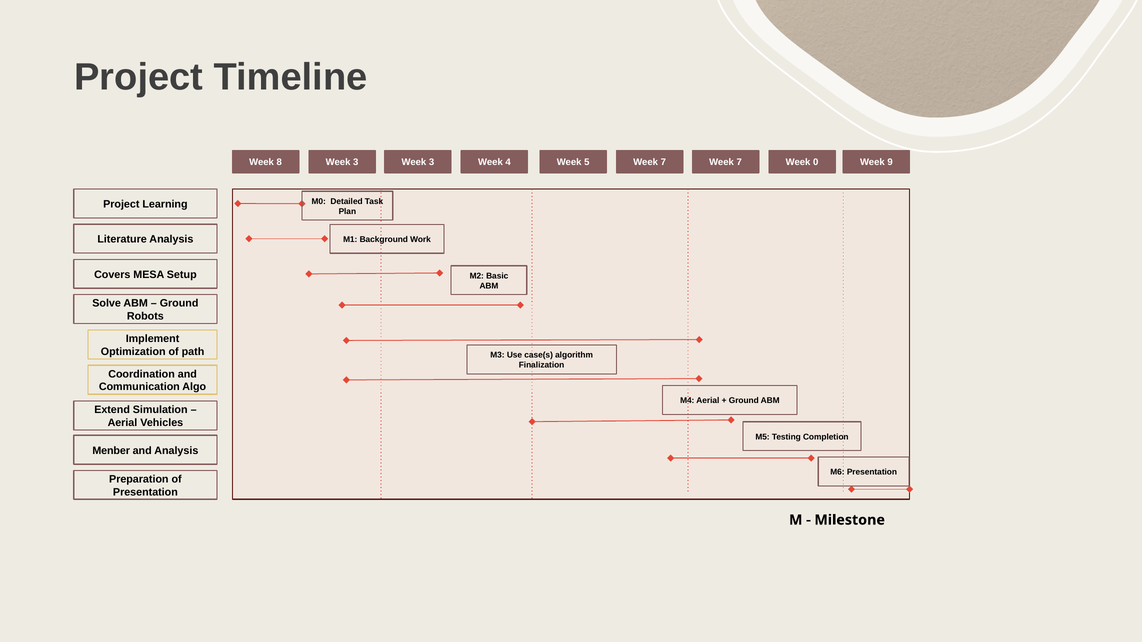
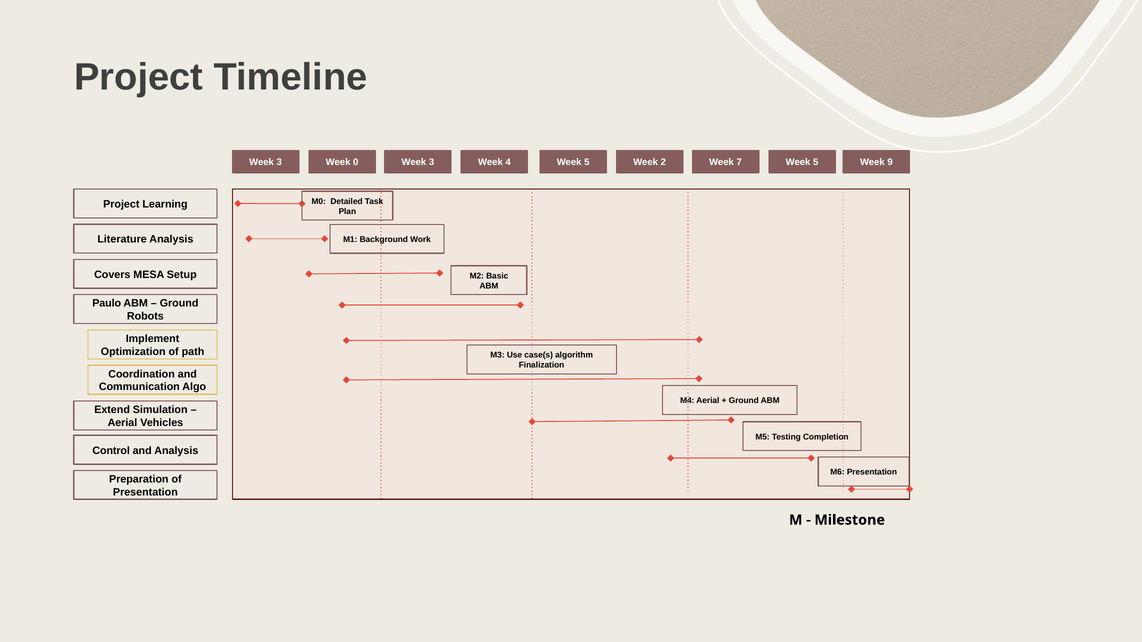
8 at (279, 162): 8 -> 3
3 at (356, 162): 3 -> 0
5 Week 7: 7 -> 2
7 Week 0: 0 -> 5
Solve: Solve -> Paulo
Menber: Menber -> Control
